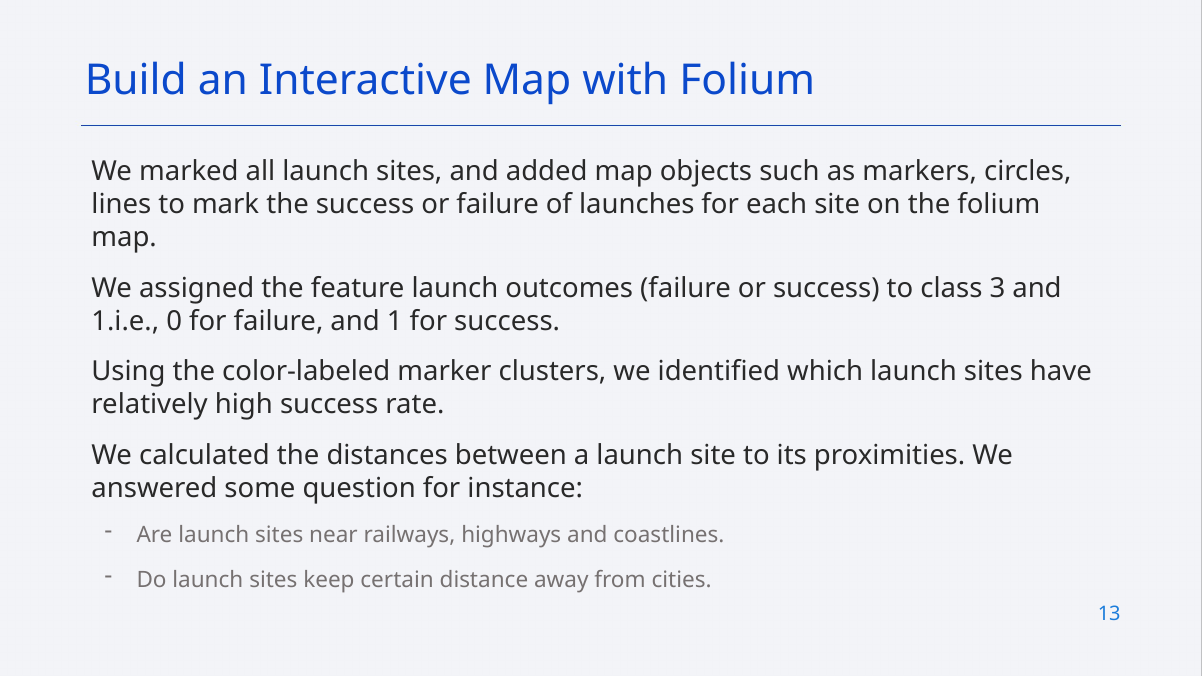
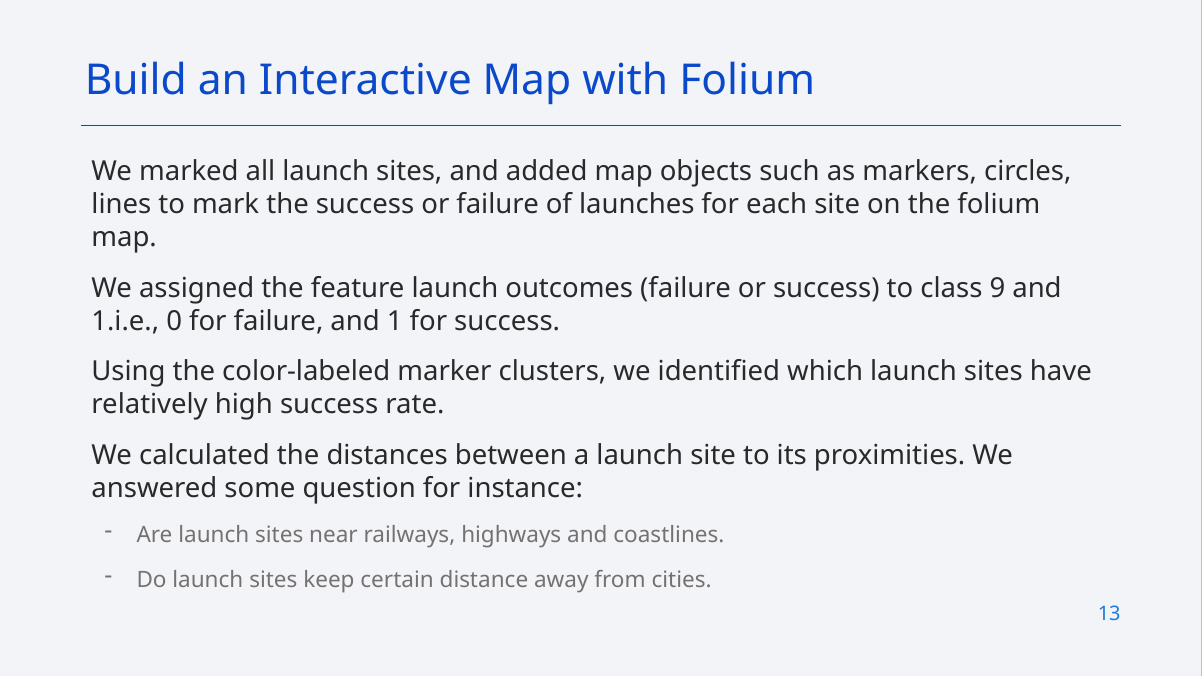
3: 3 -> 9
